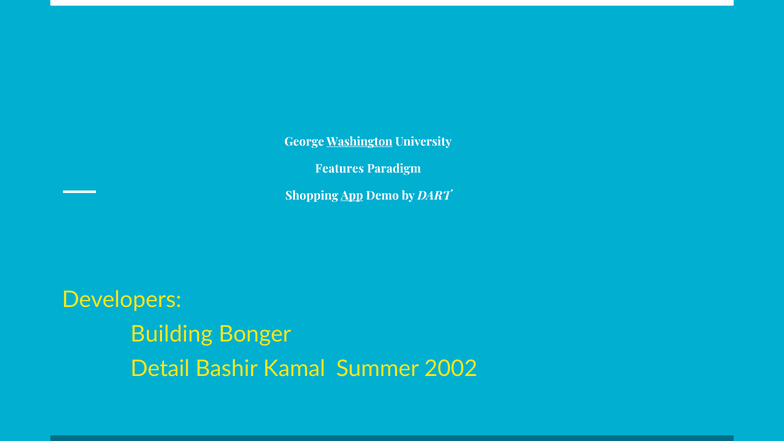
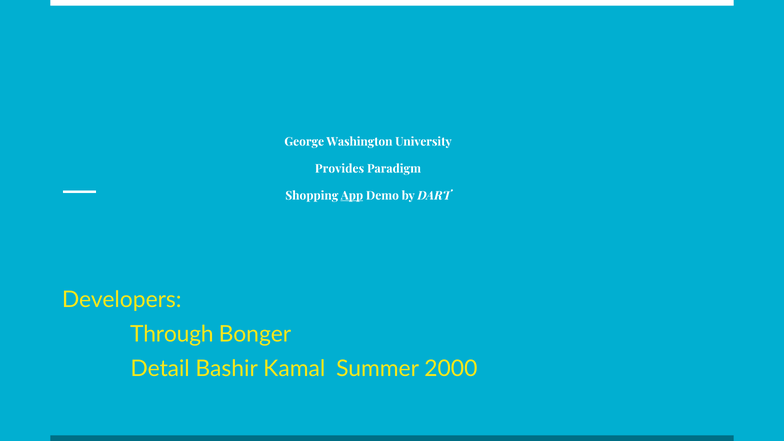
Washington underline: present -> none
Features: Features -> Provides
Building: Building -> Through
2002: 2002 -> 2000
